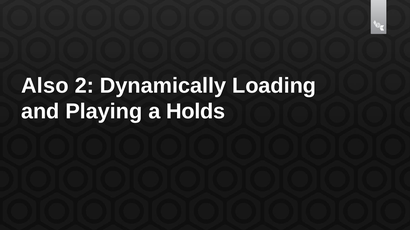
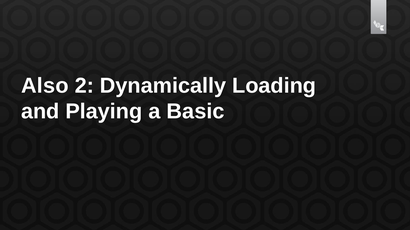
Holds: Holds -> Basic
